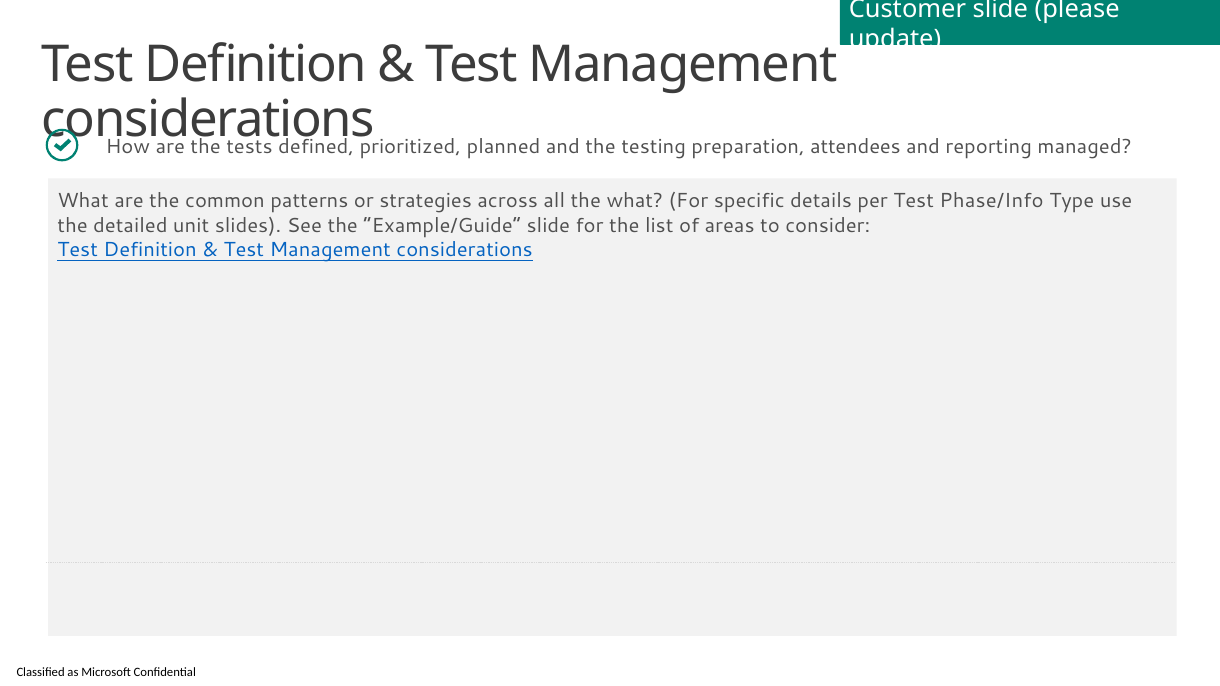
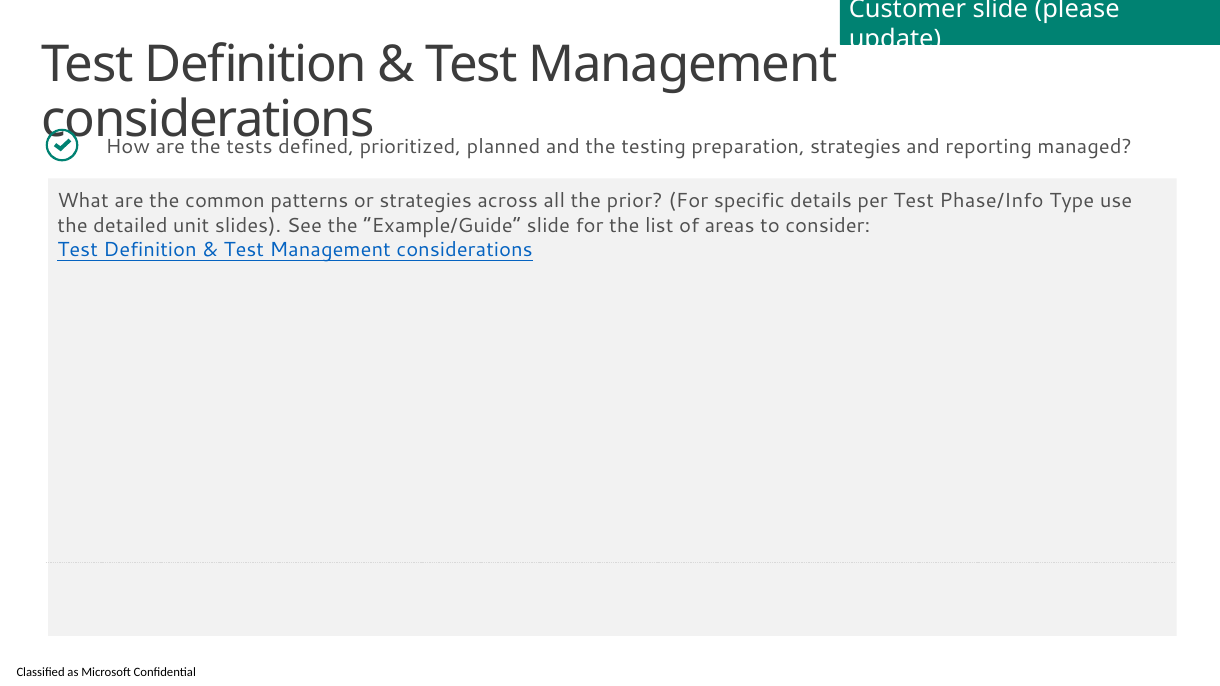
preparation attendees: attendees -> strategies
the what: what -> prior
